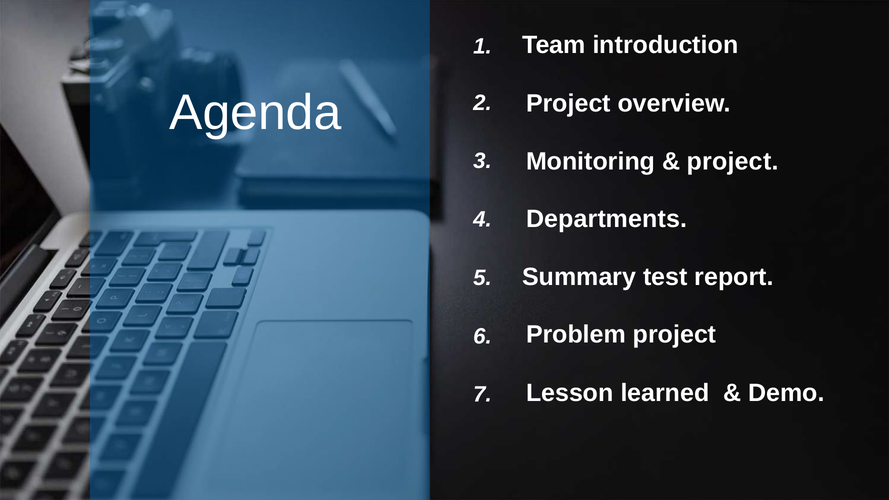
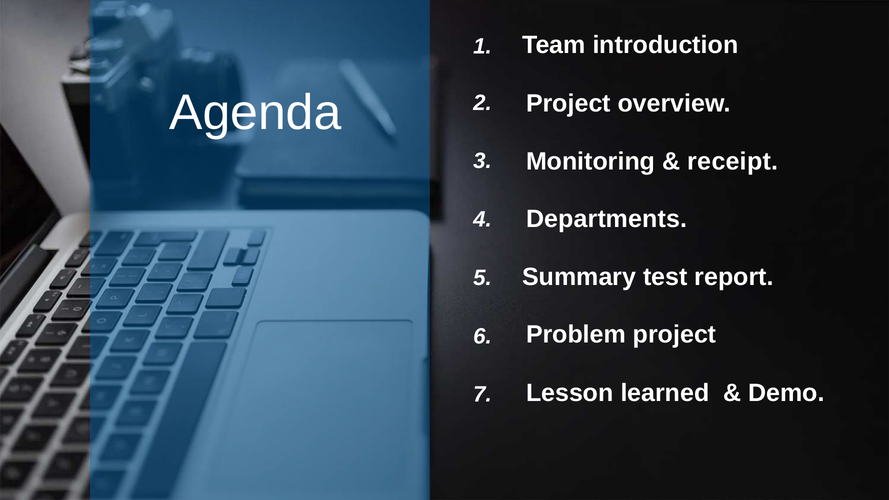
project at (733, 161): project -> receipt
